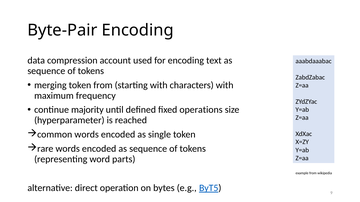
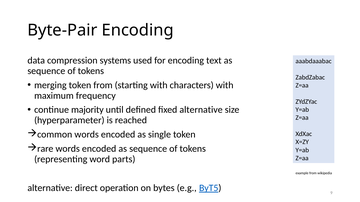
account: account -> systems
fixed operations: operations -> alternative
